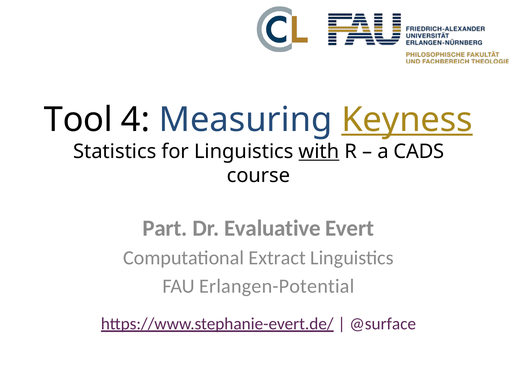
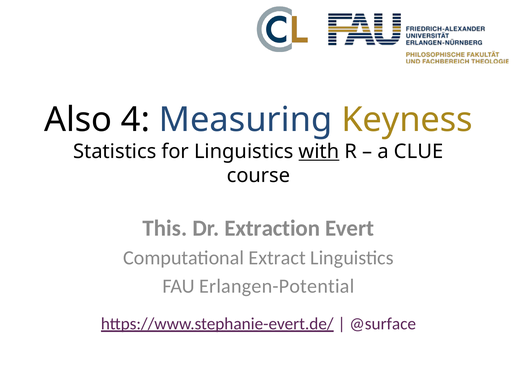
Tool: Tool -> Also
Keyness underline: present -> none
CADS: CADS -> CLUE
Part: Part -> This
Evaluative: Evaluative -> Extraction
